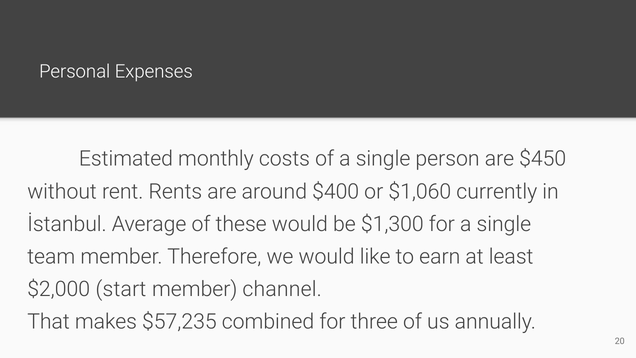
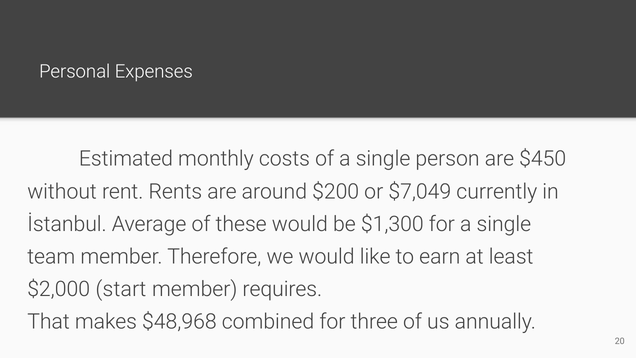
$400: $400 -> $200
$1,060: $1,060 -> $7,049
channel: channel -> requires
$57,235: $57,235 -> $48,968
